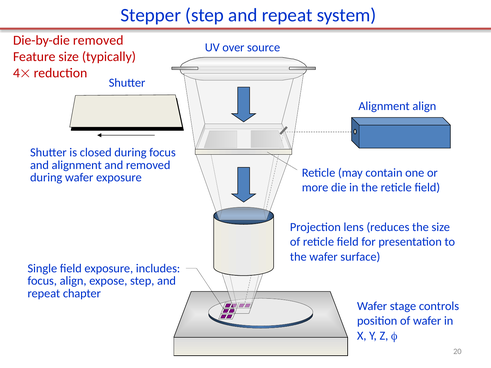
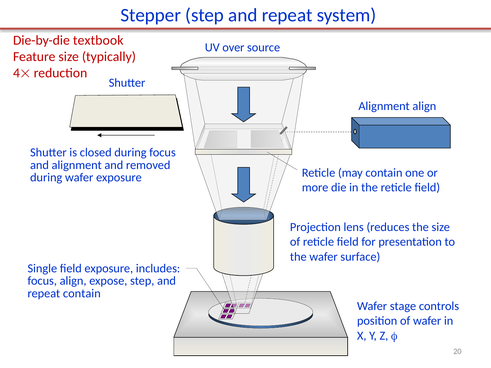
Die-by-die removed: removed -> textbook
repeat chapter: chapter -> contain
